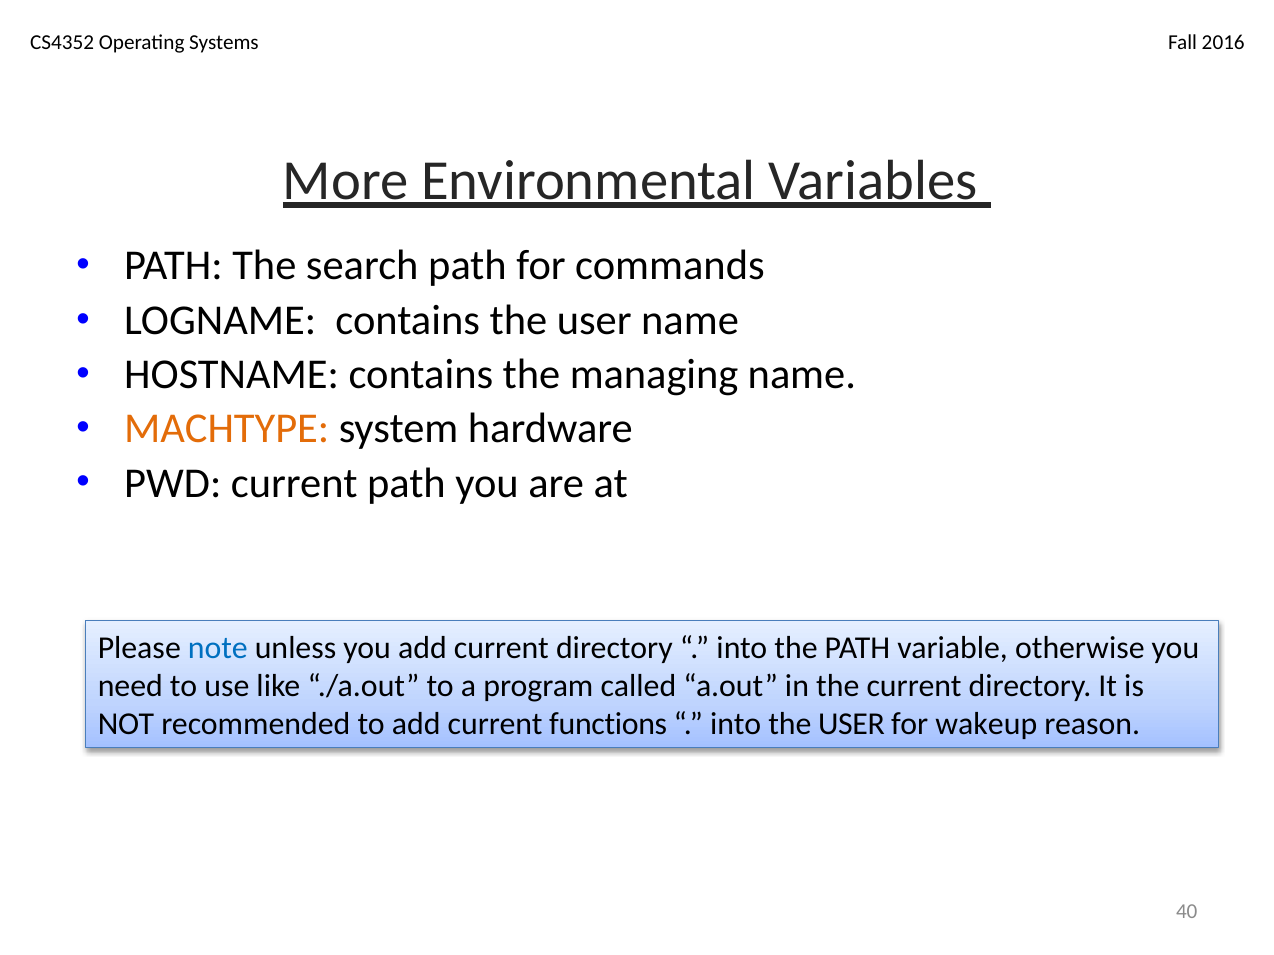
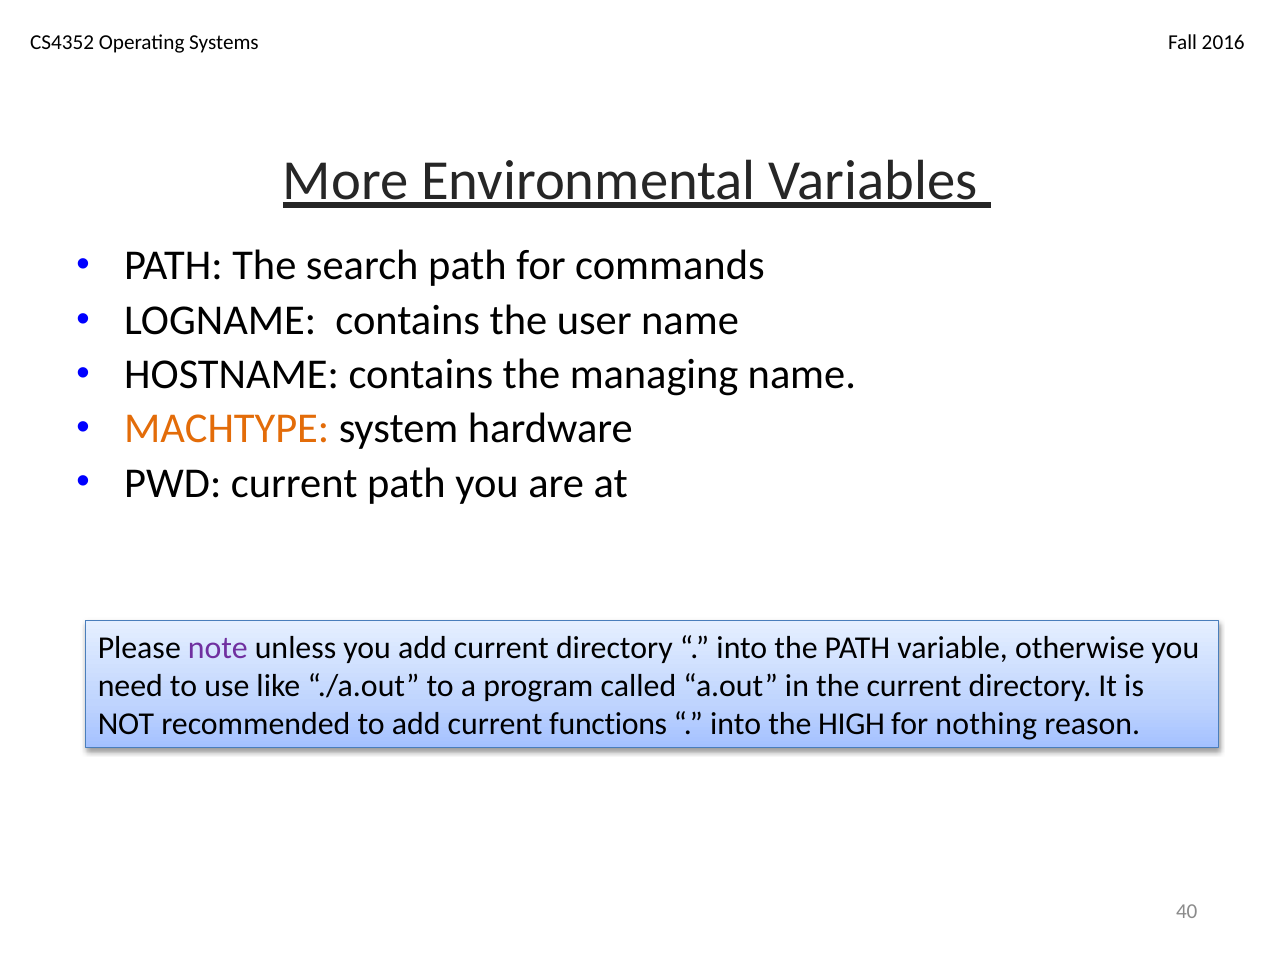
note colour: blue -> purple
into the USER: USER -> HIGH
wakeup: wakeup -> nothing
